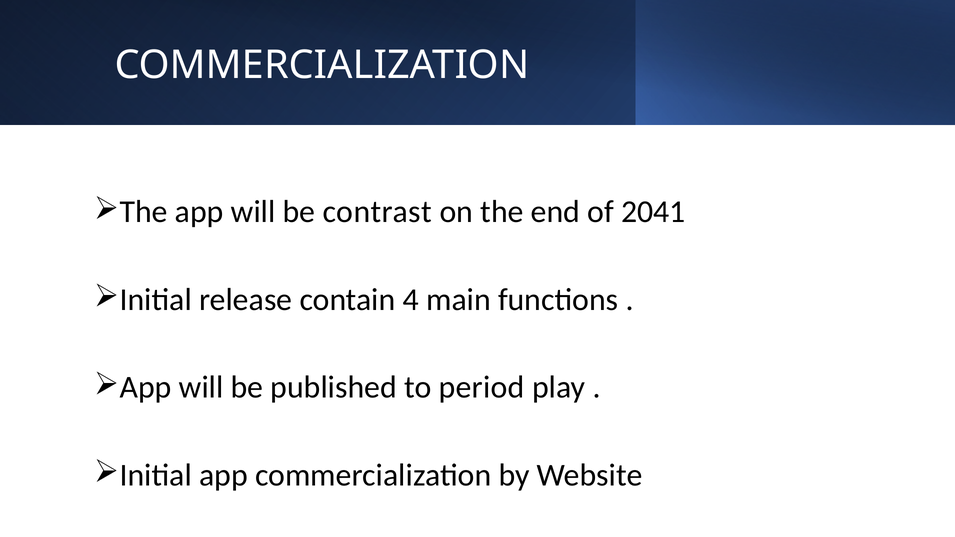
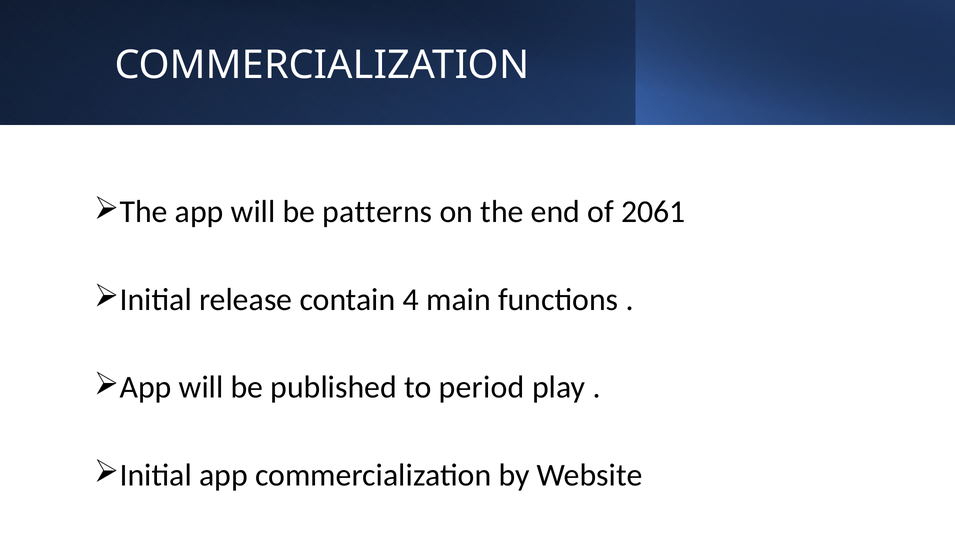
contrast: contrast -> patterns
2041: 2041 -> 2061
